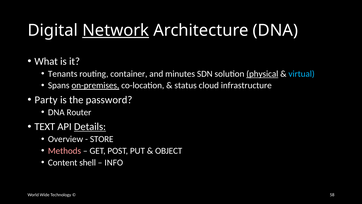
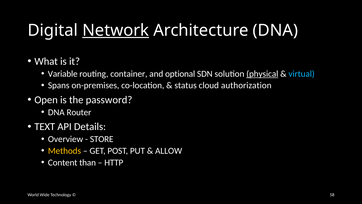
Tenants: Tenants -> Variable
minutes: minutes -> optional
on-premises underline: present -> none
infrastructure: infrastructure -> authorization
Party: Party -> Open
Details underline: present -> none
Methods colour: pink -> yellow
OBJECT: OBJECT -> ALLOW
shell: shell -> than
INFO: INFO -> HTTP
